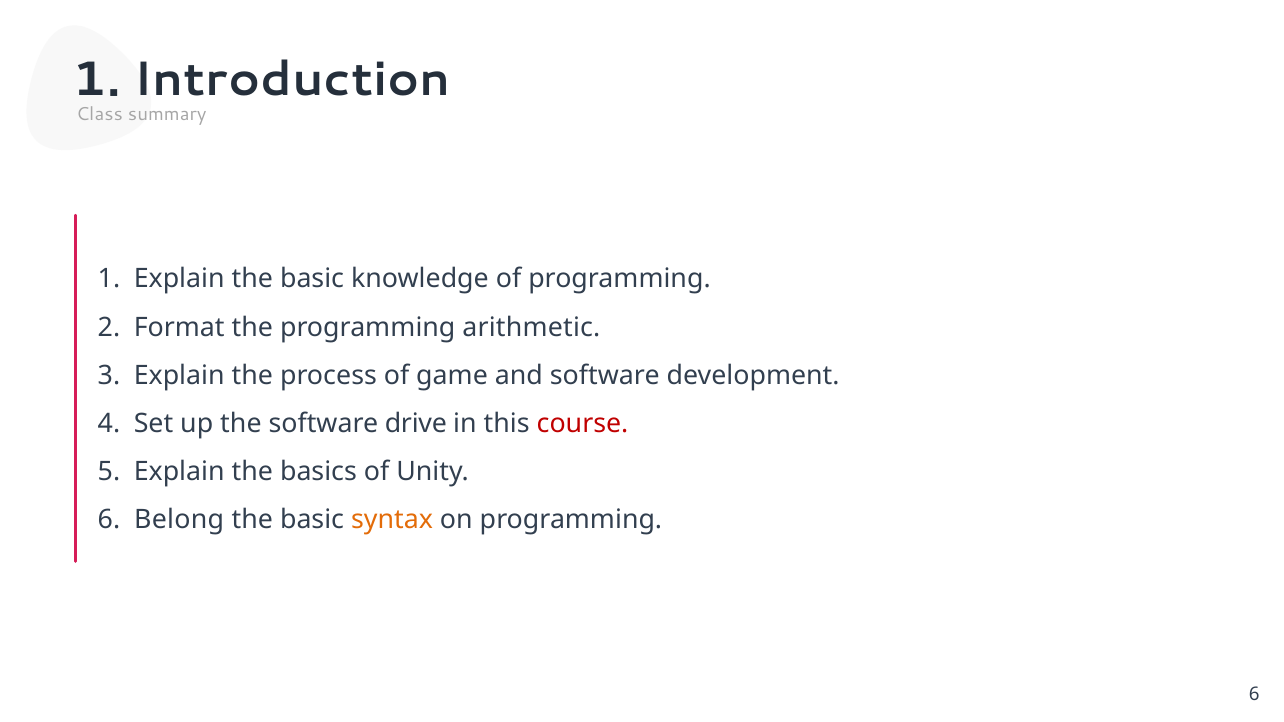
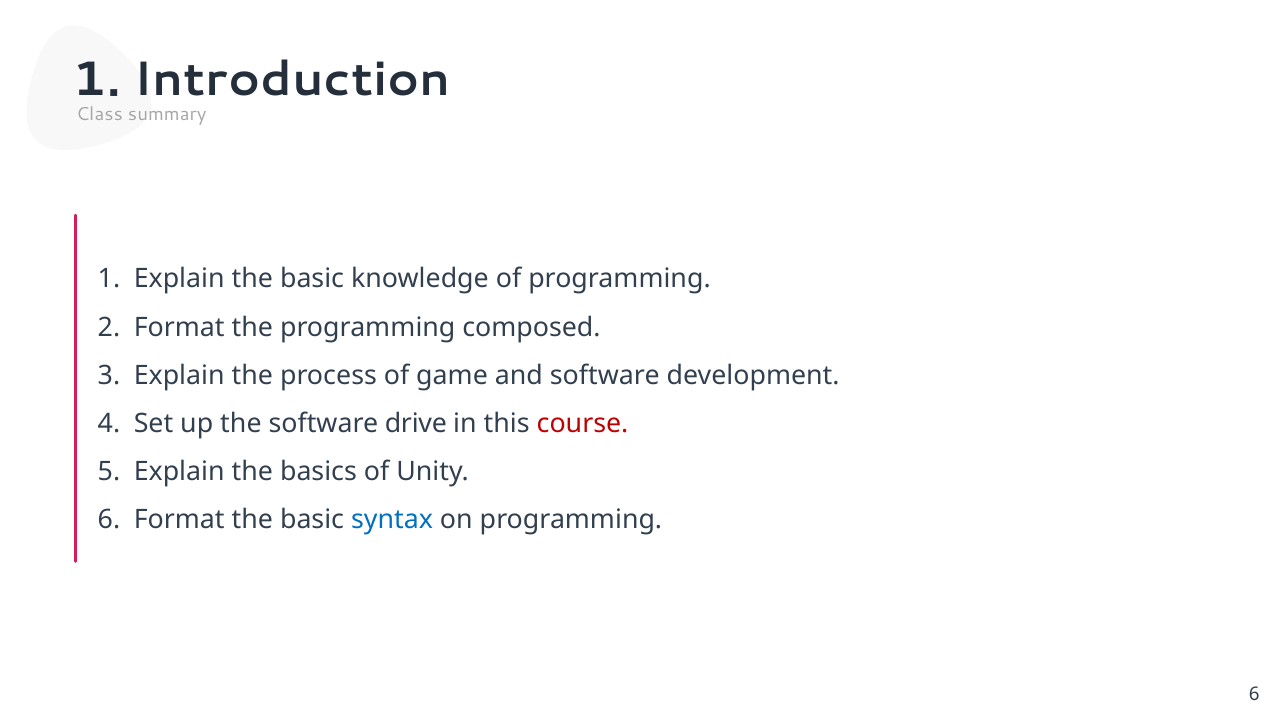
arithmetic: arithmetic -> composed
6 Belong: Belong -> Format
syntax colour: orange -> blue
